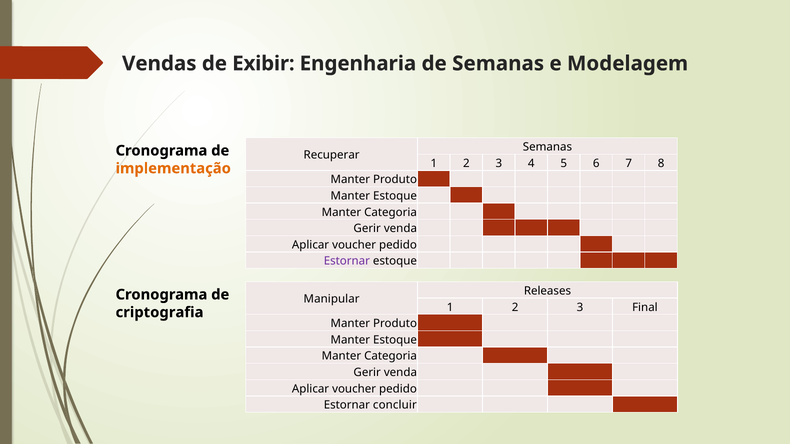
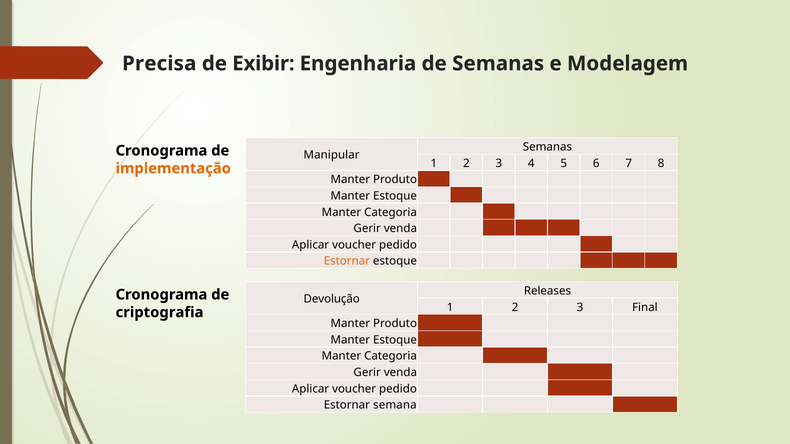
Vendas: Vendas -> Precisa
Recuperar: Recuperar -> Manipular
Estornar at (347, 261) colour: purple -> orange
Manipular: Manipular -> Devolução
concluir: concluir -> semana
